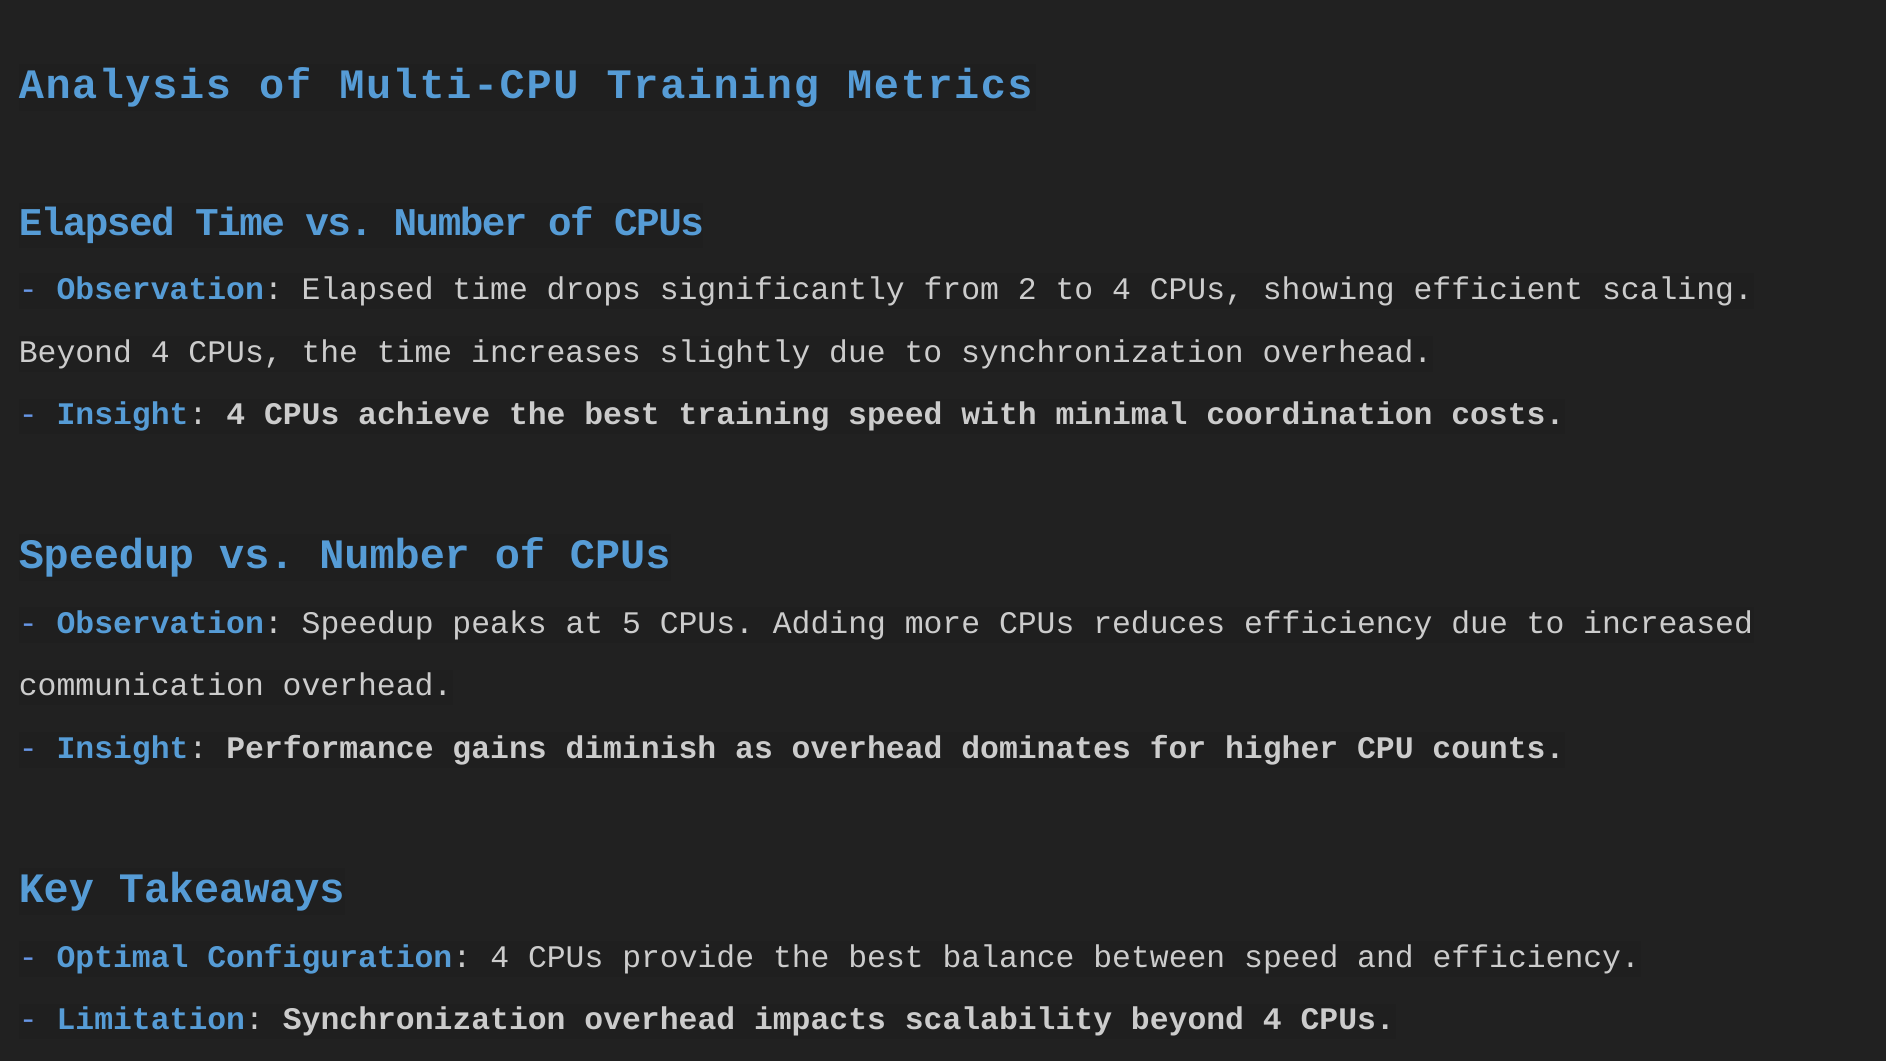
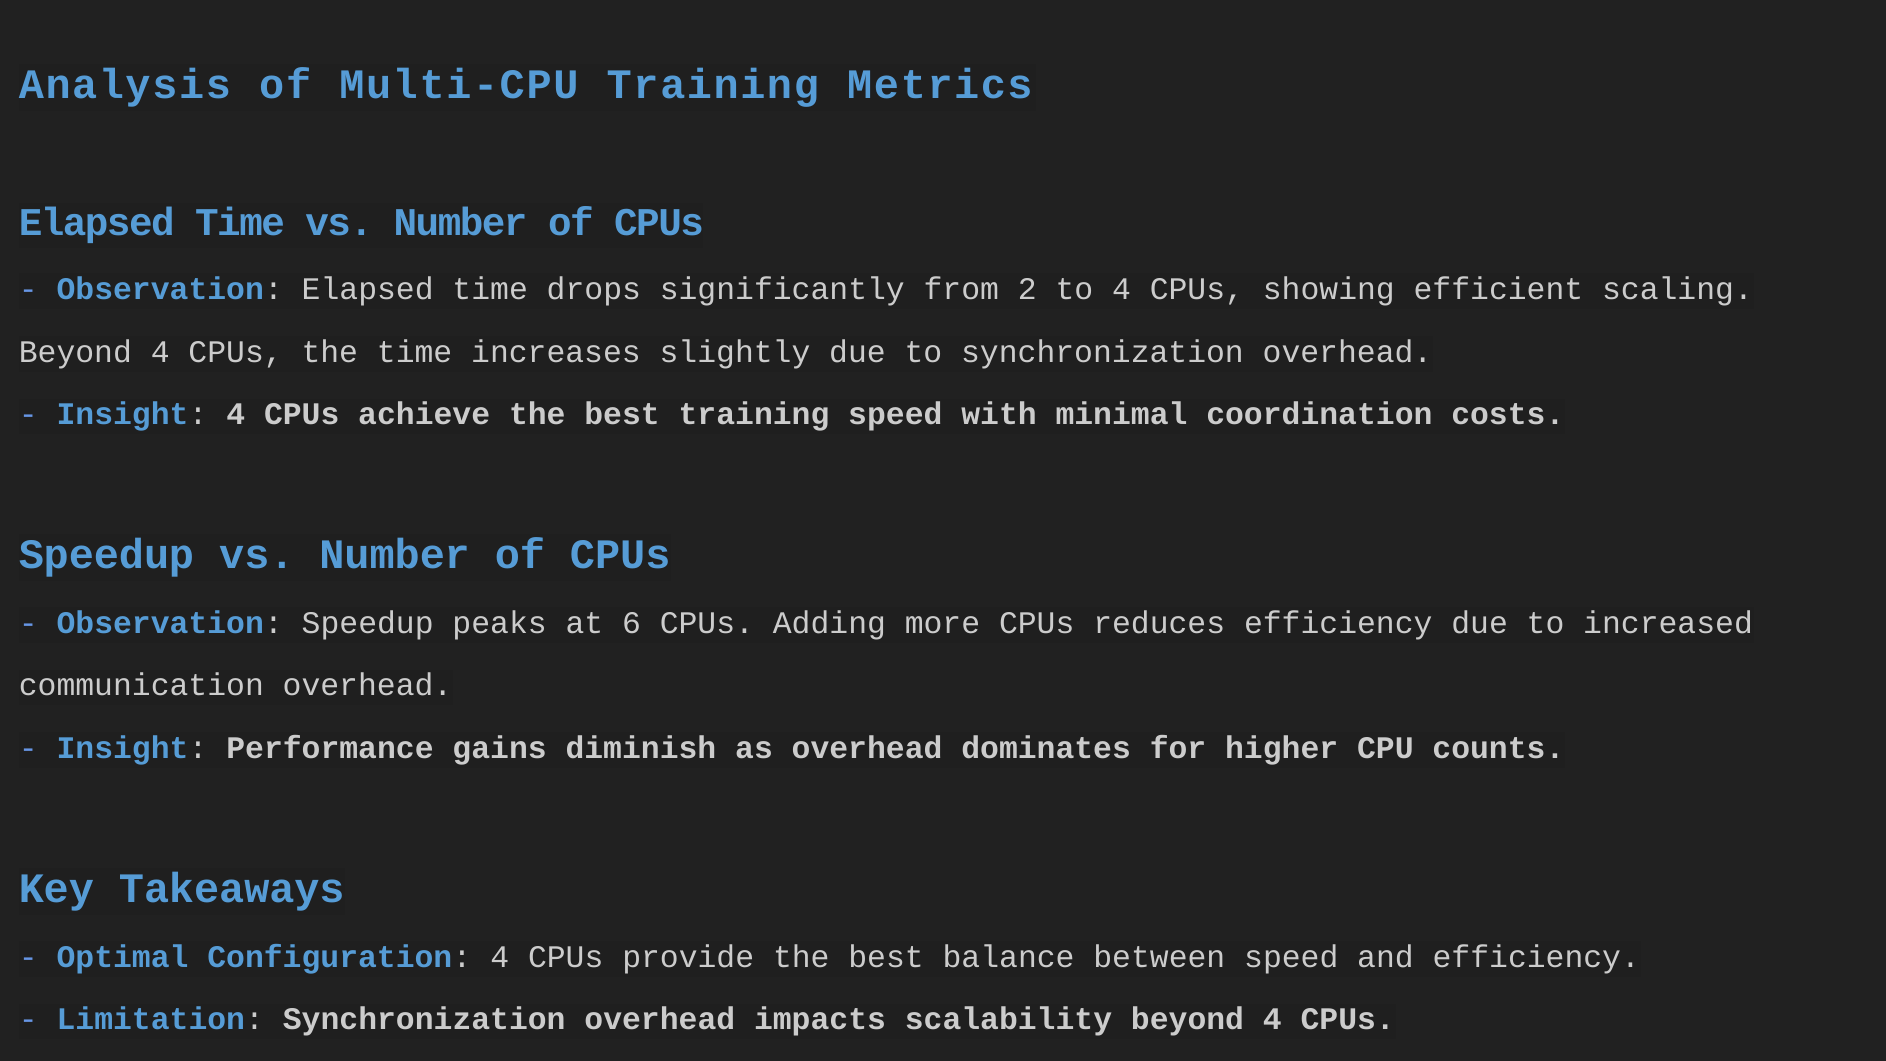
5: 5 -> 6
